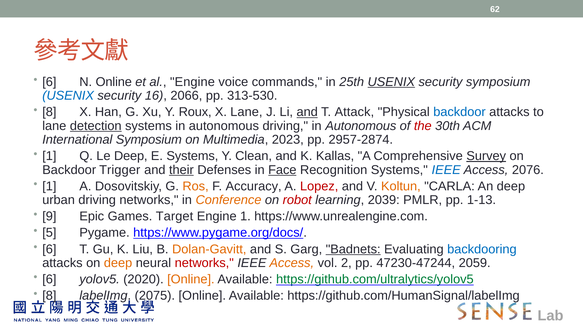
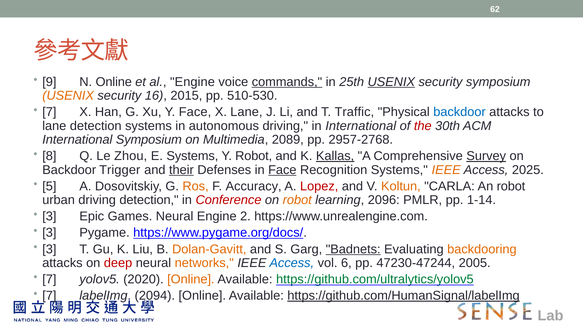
6 at (49, 82): 6 -> 9
commands underline: none -> present
USENIX at (68, 96) colour: blue -> orange
2066: 2066 -> 2015
313-530: 313-530 -> 510-530
8 at (49, 112): 8 -> 7
Y Roux: Roux -> Face
and at (307, 112) underline: present -> none
Attack: Attack -> Traffic
detection at (96, 126) underline: present -> none
driving in Autonomous: Autonomous -> International
2023: 2023 -> 2089
2957-2874: 2957-2874 -> 2957-2768
1 at (49, 156): 1 -> 8
Le Deep: Deep -> Zhou
Y Clean: Clean -> Robot
Kallas underline: none -> present
IEEE at (446, 170) colour: blue -> orange
2076: 2076 -> 2025
1 at (49, 186): 1 -> 5
An deep: deep -> robot
driving networks: networks -> detection
Conference colour: orange -> red
robot at (297, 200) colour: red -> orange
2039: 2039 -> 2096
1-13: 1-13 -> 1-14
9 at (49, 216): 9 -> 3
Games Target: Target -> Neural
Engine 1: 1 -> 2
5 at (49, 233): 5 -> 3
6 at (49, 249): 6 -> 3
backdooring colour: blue -> orange
deep at (118, 263) colour: orange -> red
networks at (204, 263) colour: red -> orange
Access at (292, 263) colour: orange -> blue
2: 2 -> 6
2059: 2059 -> 2005
6 at (49, 279): 6 -> 7
8 at (49, 296): 8 -> 7
2075: 2075 -> 2094
https://github.com/HumanSignal/labelImg underline: none -> present
